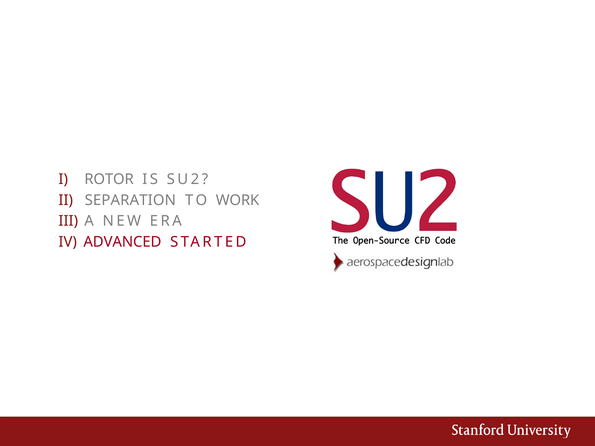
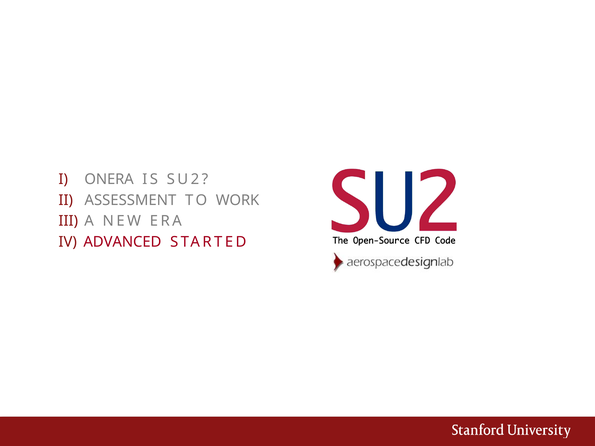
ROTOR: ROTOR -> ONERA
SEPARATION: SEPARATION -> ASSESSMENT
